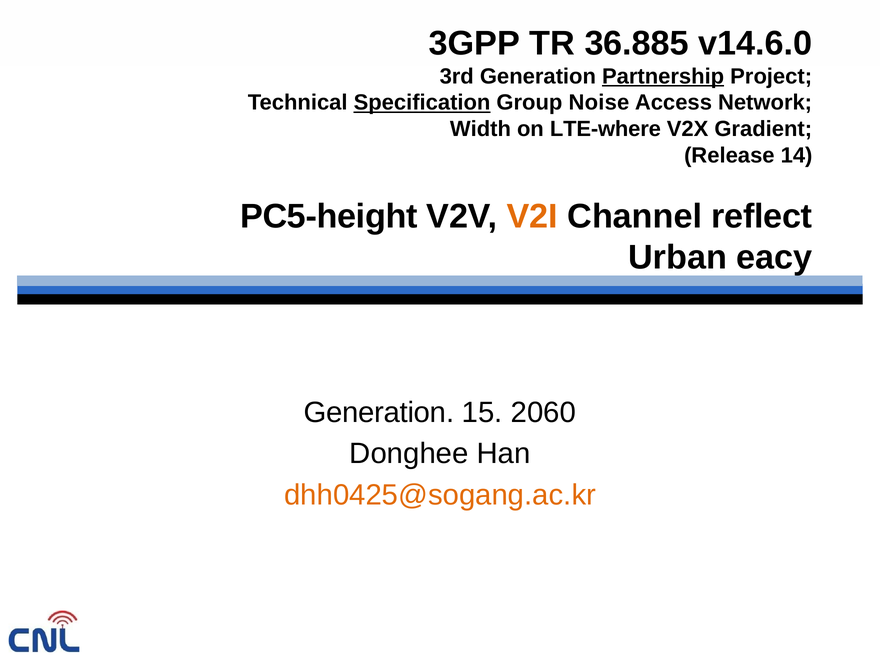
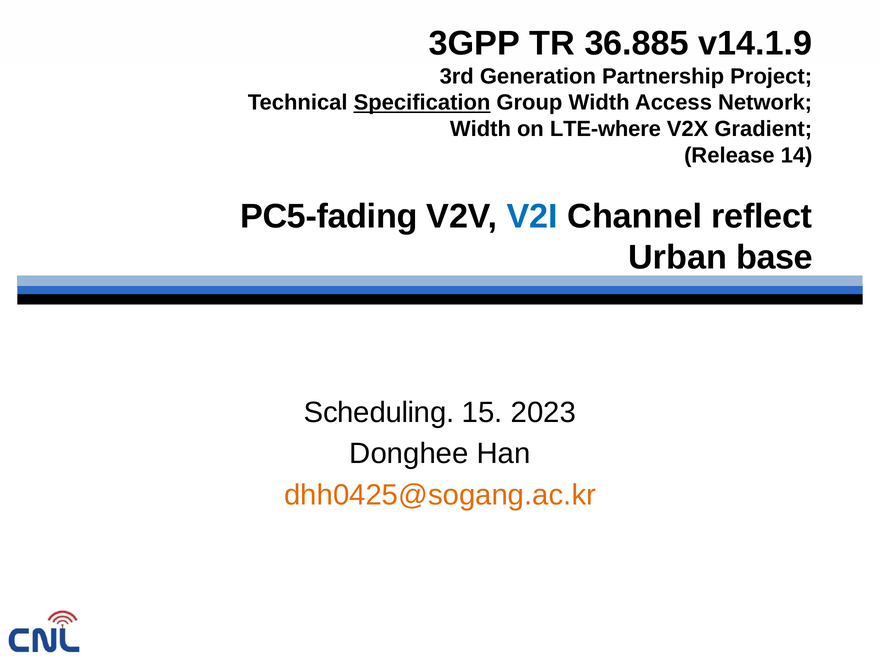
v14.6.0: v14.6.0 -> v14.1.9
Partnership underline: present -> none
Group Noise: Noise -> Width
PC5-height: PC5-height -> PC5-fading
V2I colour: orange -> blue
eacy: eacy -> base
Generation at (379, 413): Generation -> Scheduling
2060: 2060 -> 2023
